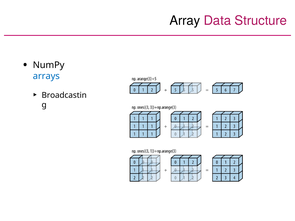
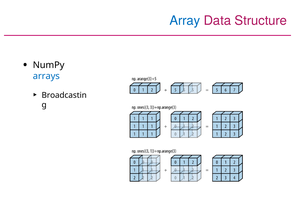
Array colour: black -> blue
